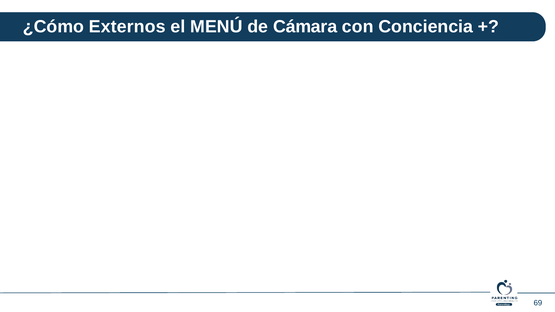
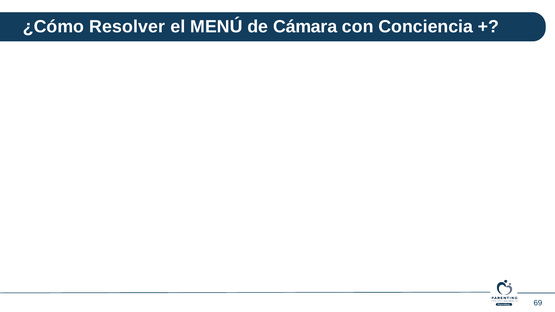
Externos: Externos -> Resolver
